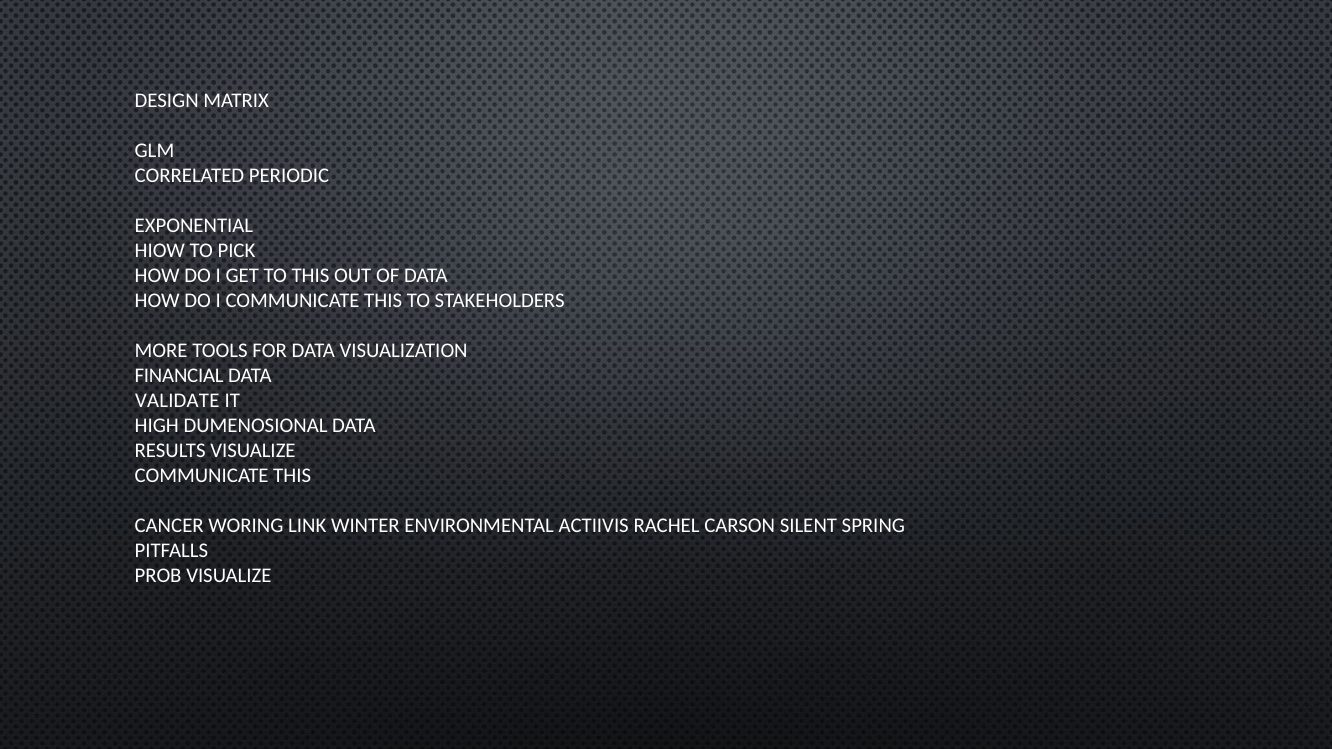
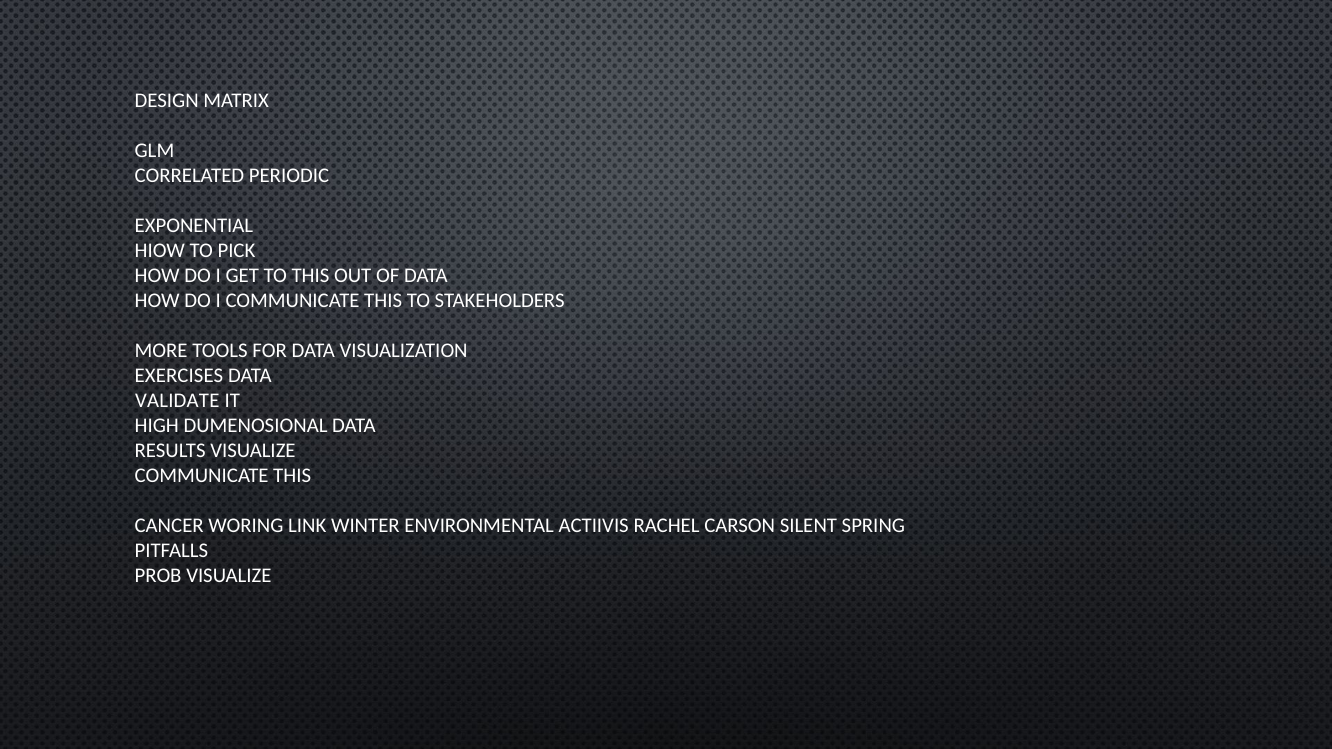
FINANCIAL: FINANCIAL -> EXERCISES
